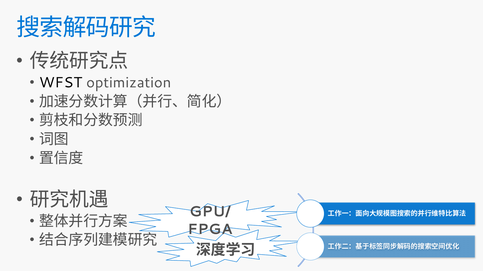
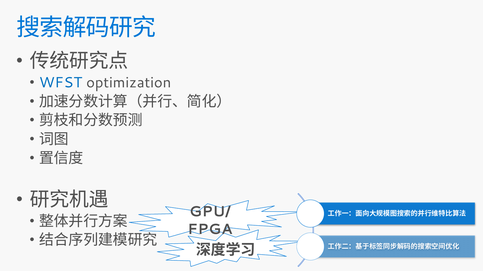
WFST colour: black -> blue
